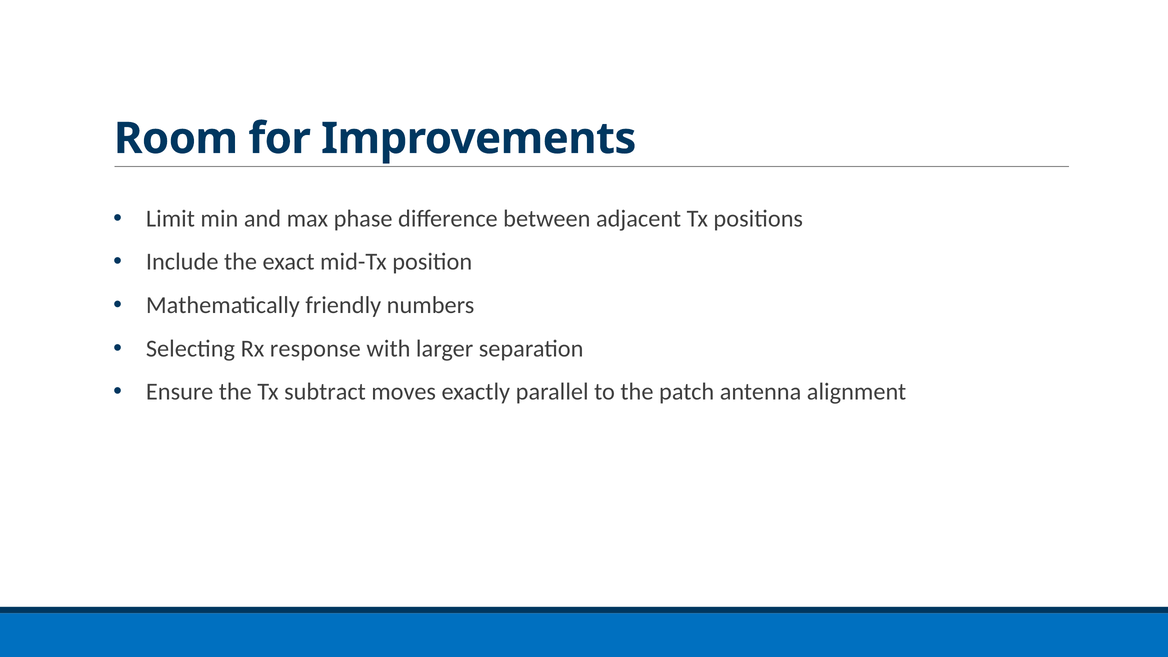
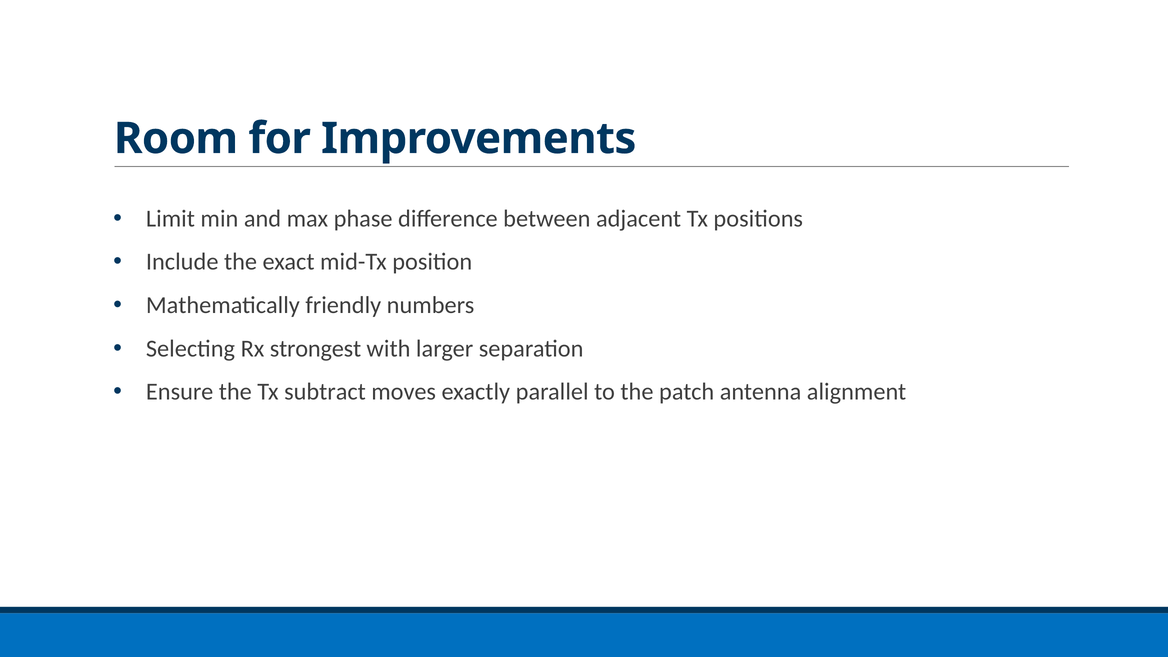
response: response -> strongest
